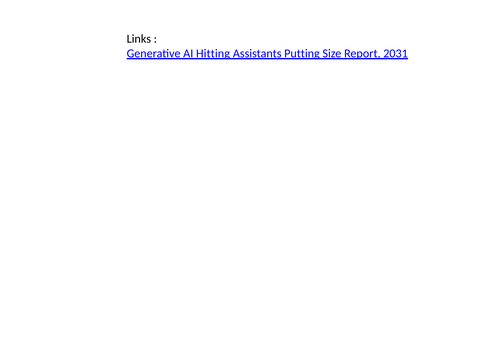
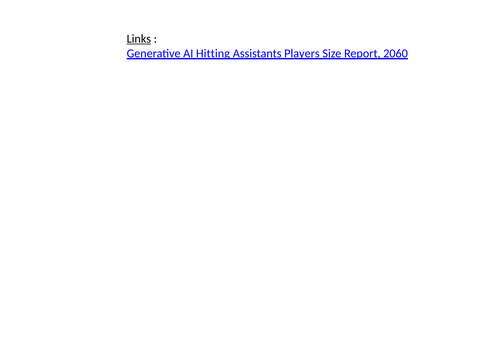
Links underline: none -> present
Putting: Putting -> Players
2031: 2031 -> 2060
